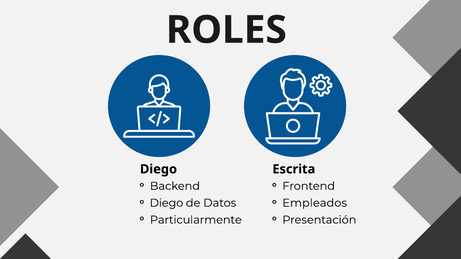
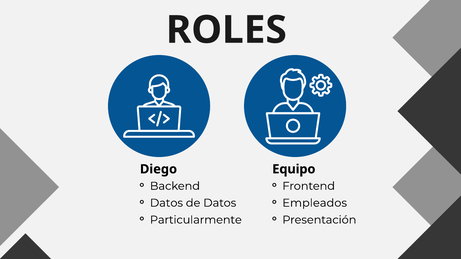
Escrita: Escrita -> Equipo
Diego at (166, 203): Diego -> Datos
